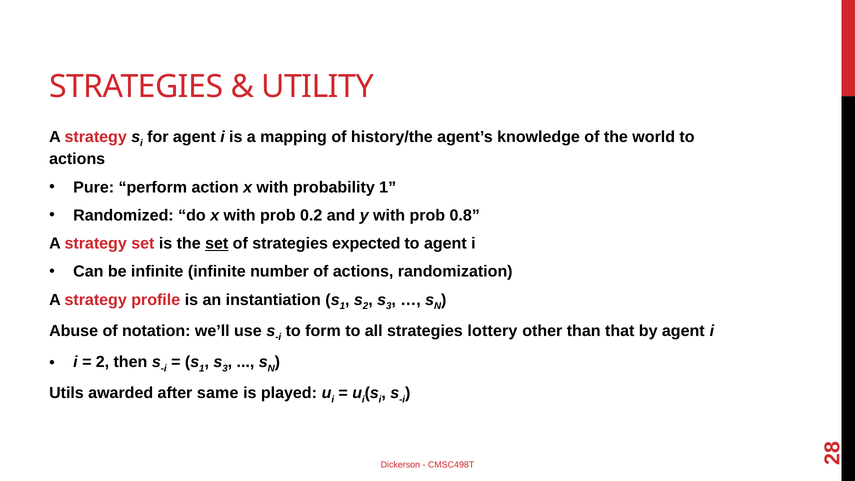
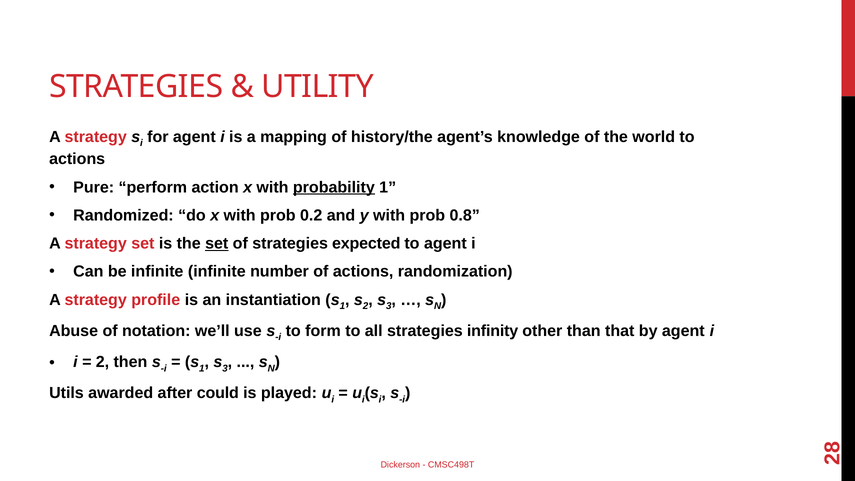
probability underline: none -> present
lottery: lottery -> infinity
same: same -> could
